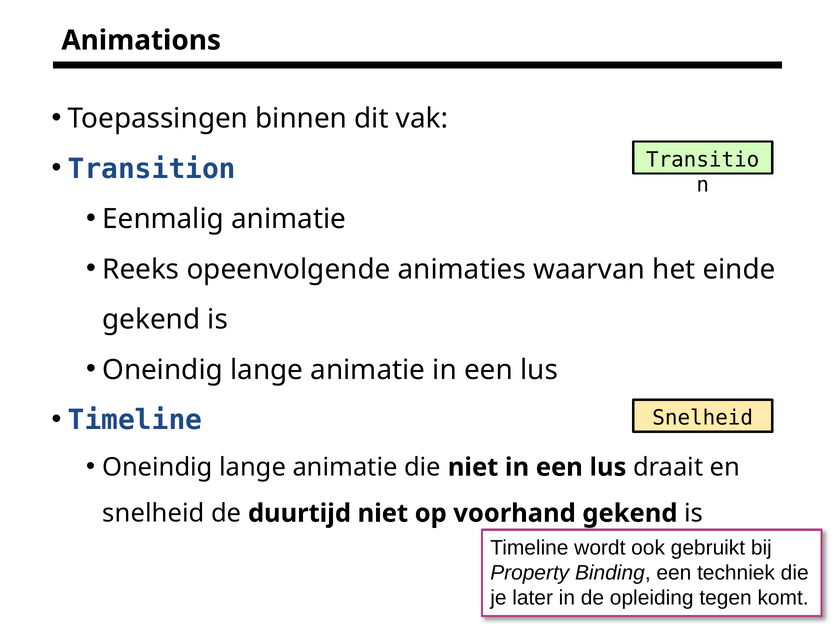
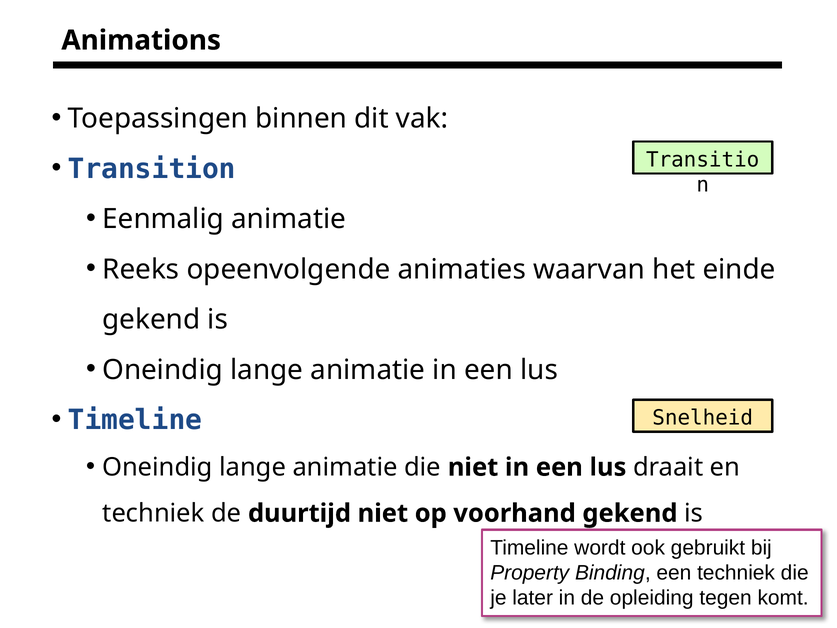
snelheid at (153, 513): snelheid -> techniek
